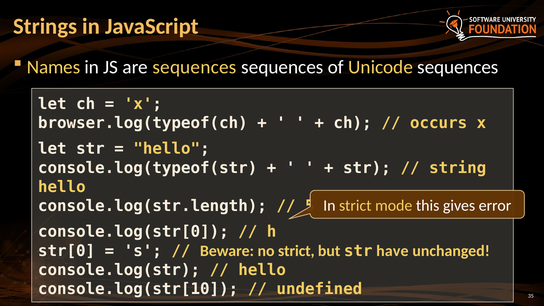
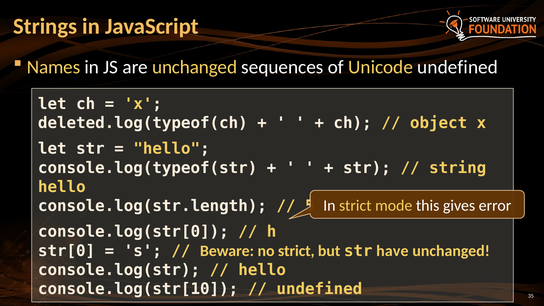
are sequences: sequences -> unchanged
Unicode sequences: sequences -> undefined
browser.log(typeof(ch: browser.log(typeof(ch -> deleted.log(typeof(ch
occurs: occurs -> object
